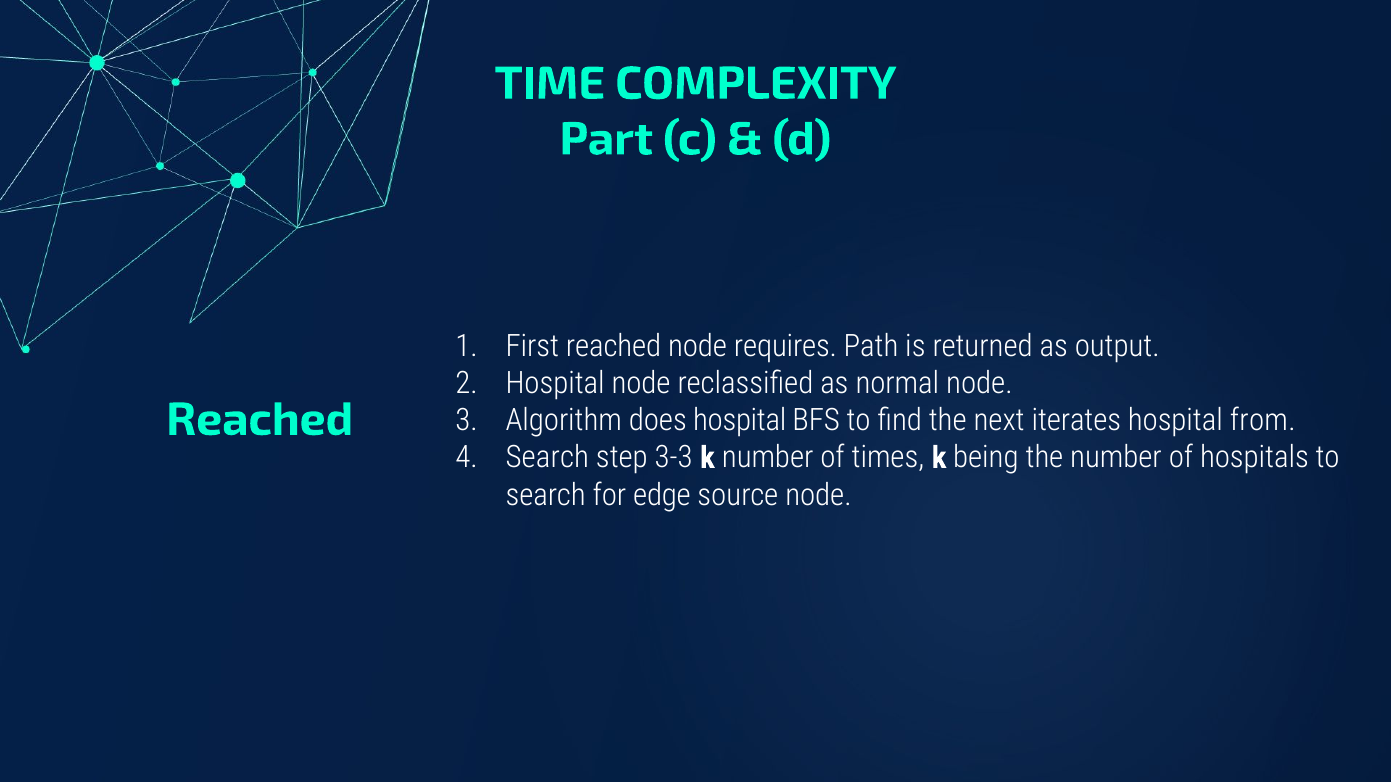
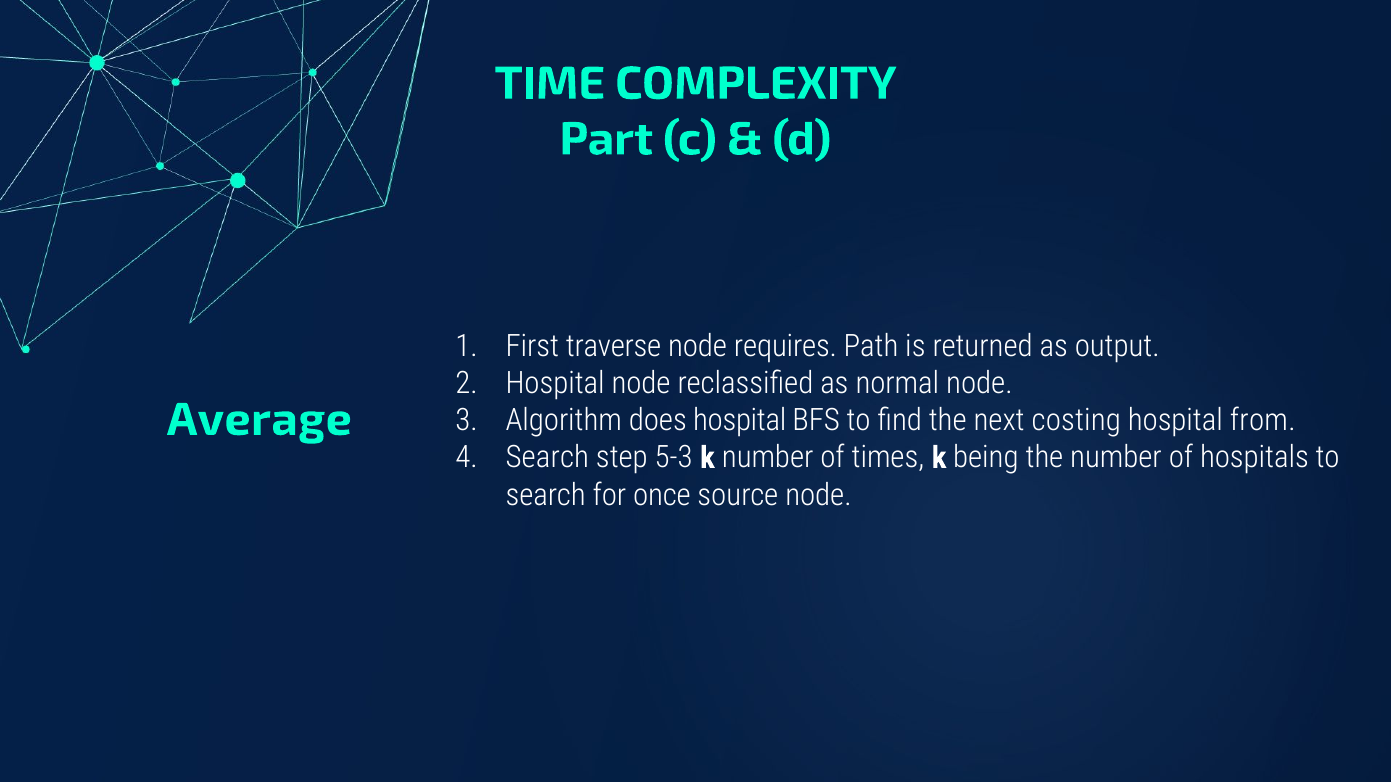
First reached: reached -> traverse
Reached at (260, 420): Reached -> Average
iterates: iterates -> costing
3-3: 3-3 -> 5-3
edge: edge -> once
